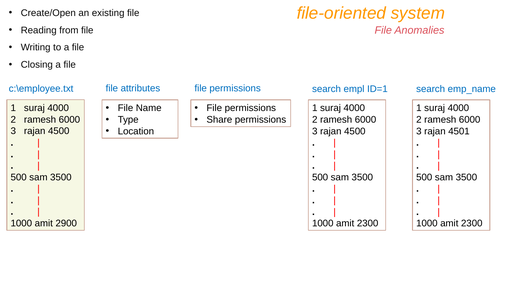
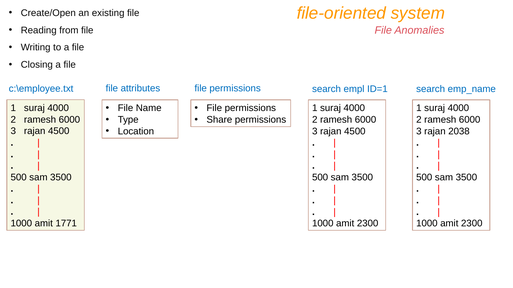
4501: 4501 -> 2038
2900: 2900 -> 1771
